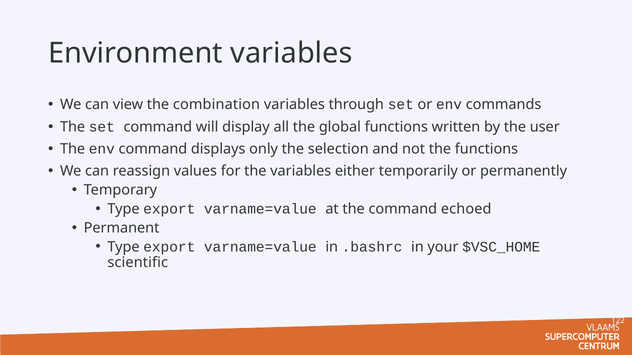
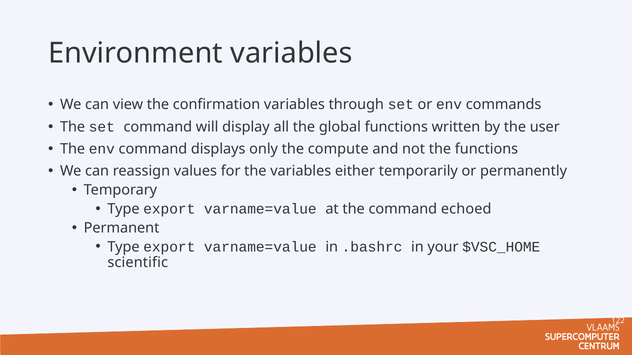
combination: combination -> confirmation
selection: selection -> compute
